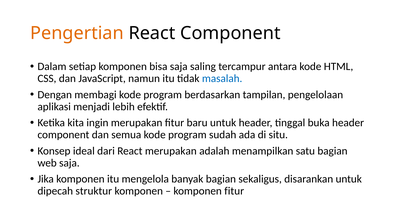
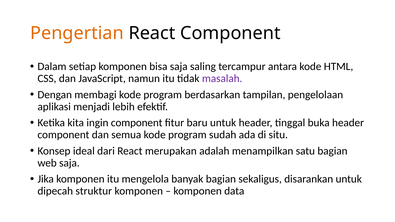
masalah colour: blue -> purple
ingin merupakan: merupakan -> component
komponen fitur: fitur -> data
